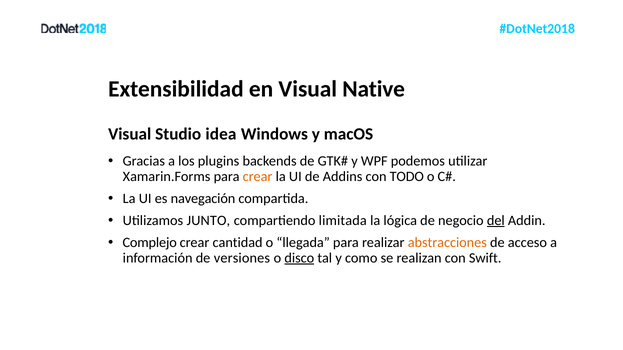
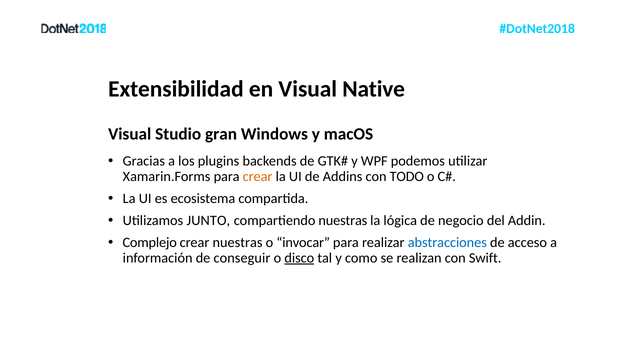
idea: idea -> gran
navegación: navegación -> ecosistema
compartiendo limitada: limitada -> nuestras
del underline: present -> none
crear cantidad: cantidad -> nuestras
llegada: llegada -> invocar
abstracciones colour: orange -> blue
versiones: versiones -> conseguir
